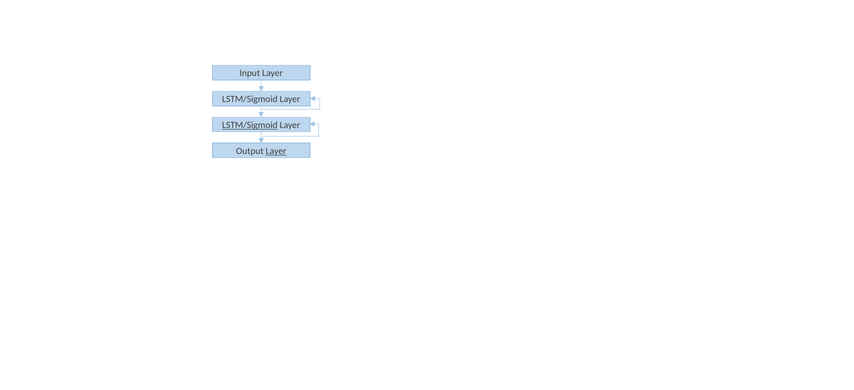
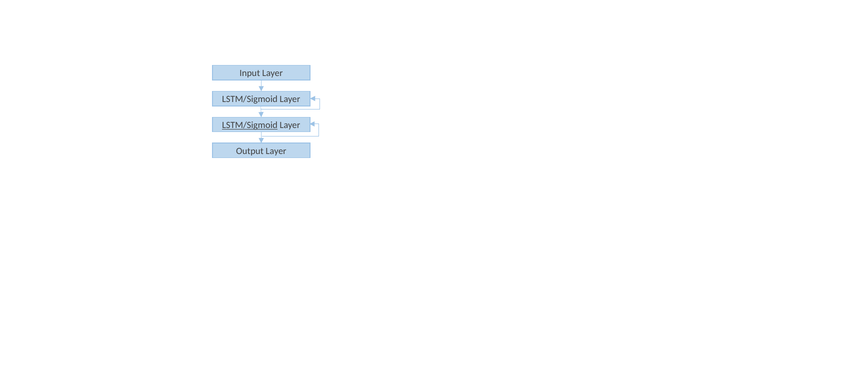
Layer at (276, 151) underline: present -> none
